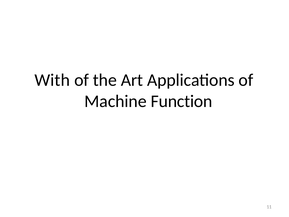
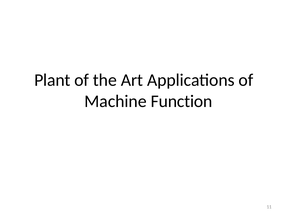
With: With -> Plant
